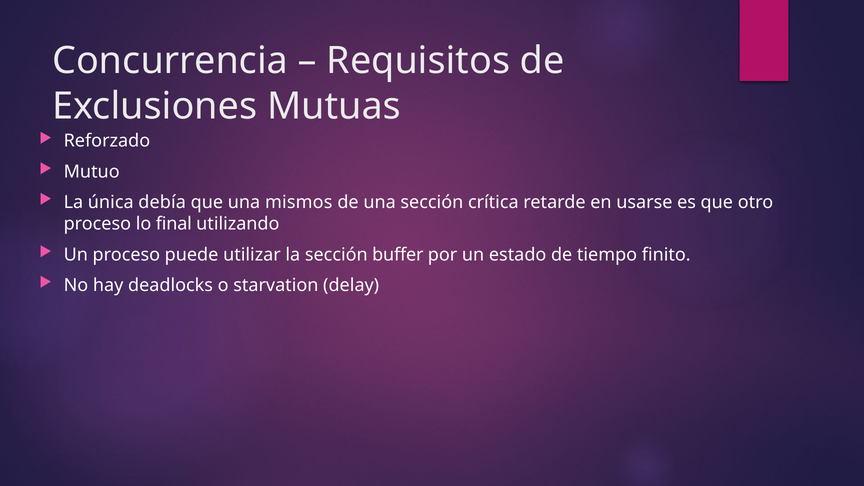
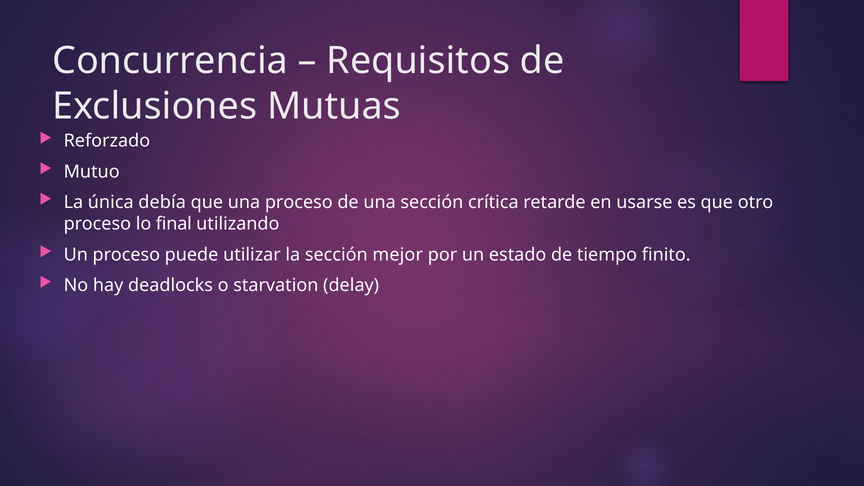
una mismos: mismos -> proceso
buffer: buffer -> mejor
